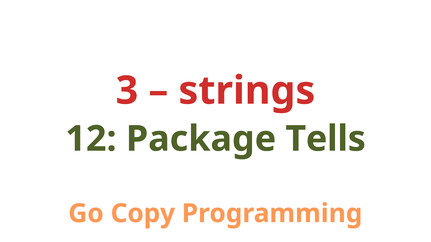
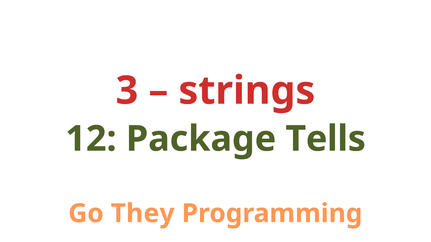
Copy: Copy -> They
